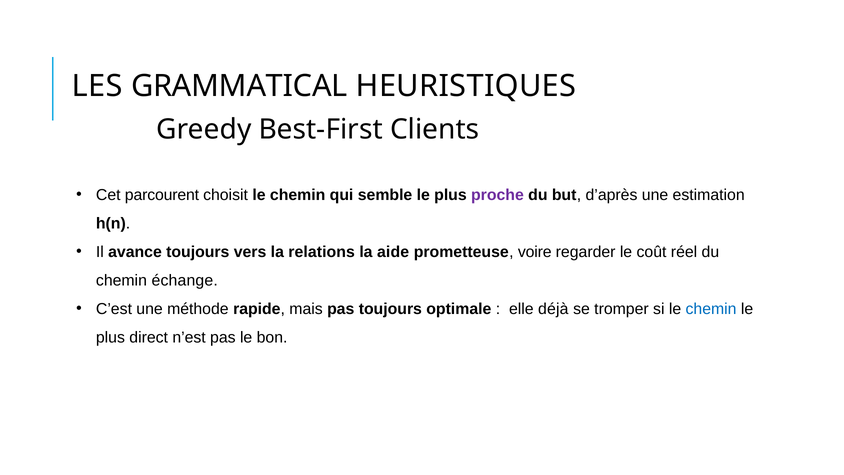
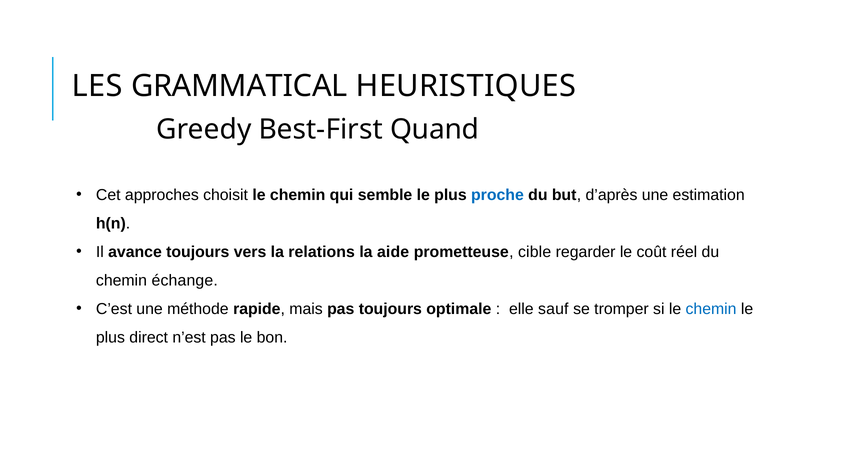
Clients: Clients -> Quand
parcourent: parcourent -> approches
proche colour: purple -> blue
voire: voire -> cible
déjà: déjà -> sauf
